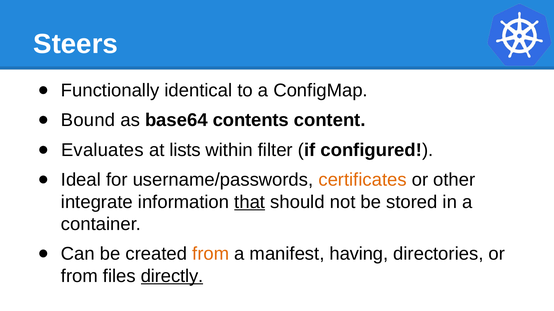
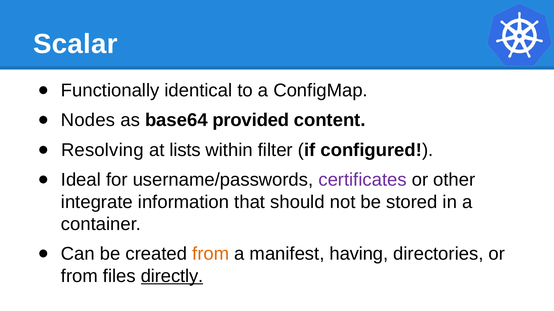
Steers: Steers -> Scalar
Bound: Bound -> Nodes
contents: contents -> provided
Evaluates: Evaluates -> Resolving
certificates colour: orange -> purple
that underline: present -> none
